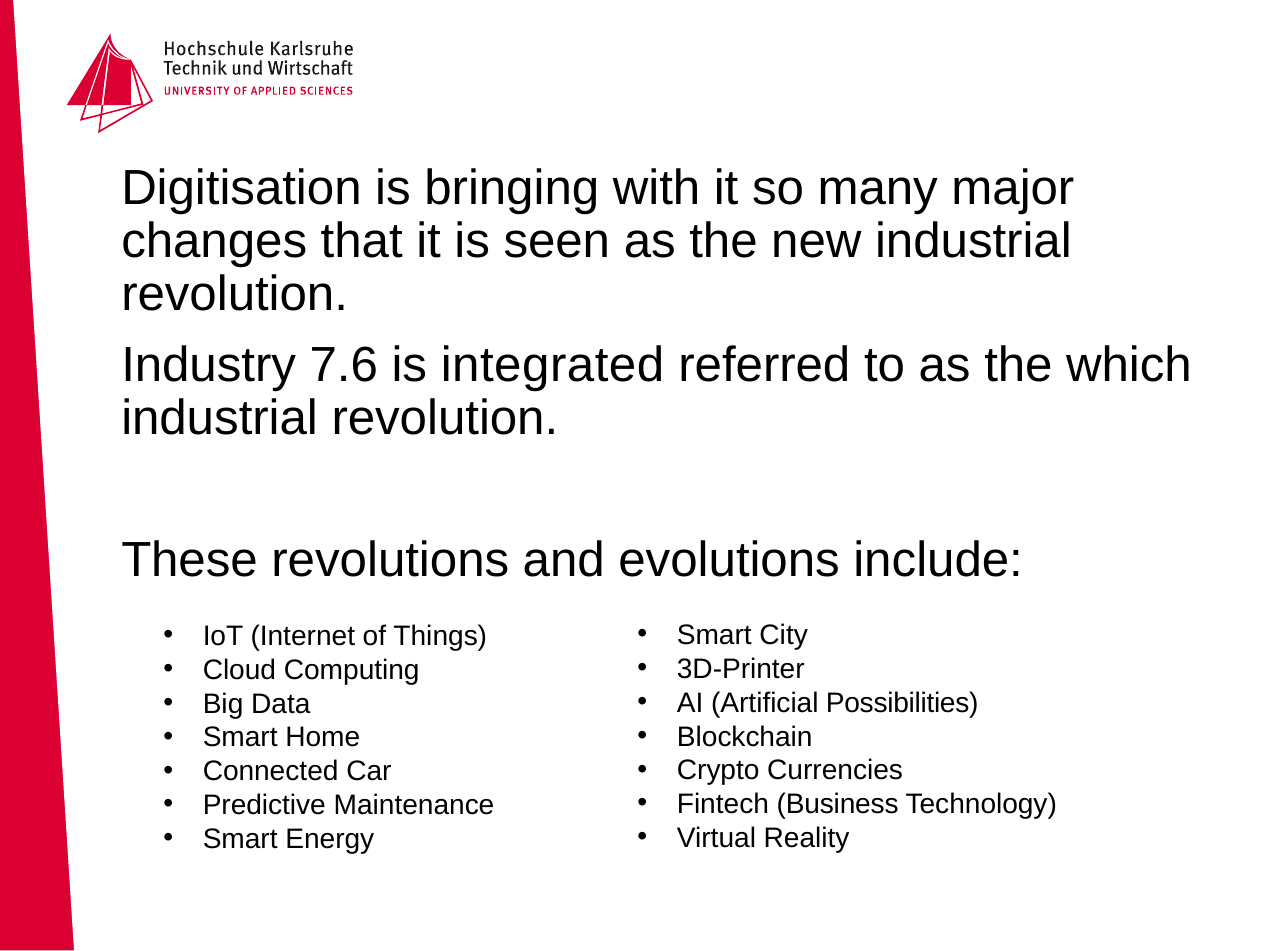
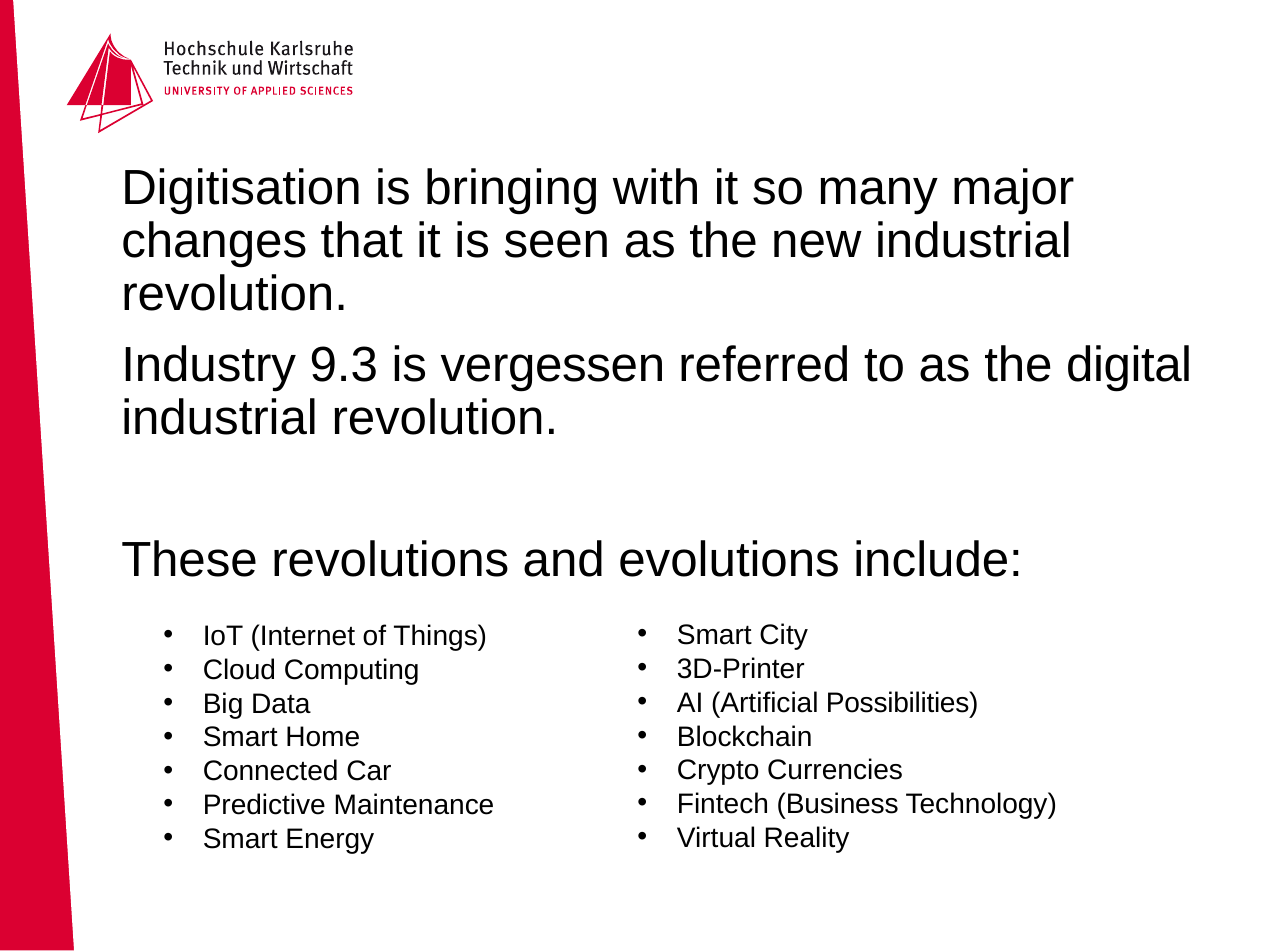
7.6: 7.6 -> 9.3
integrated: integrated -> vergessen
which: which -> digital
